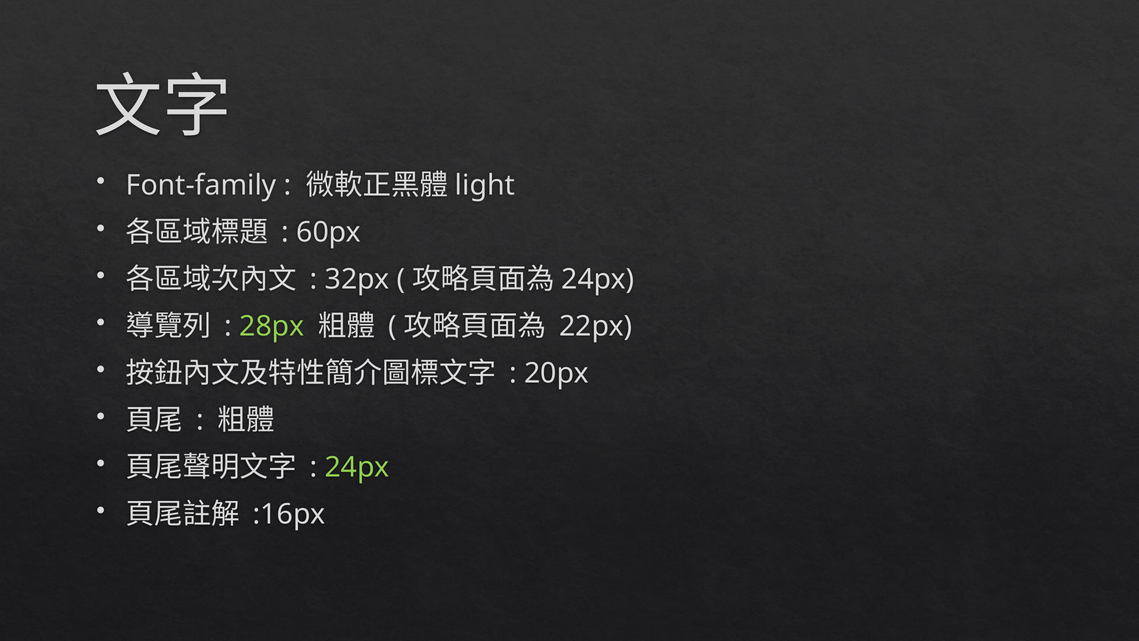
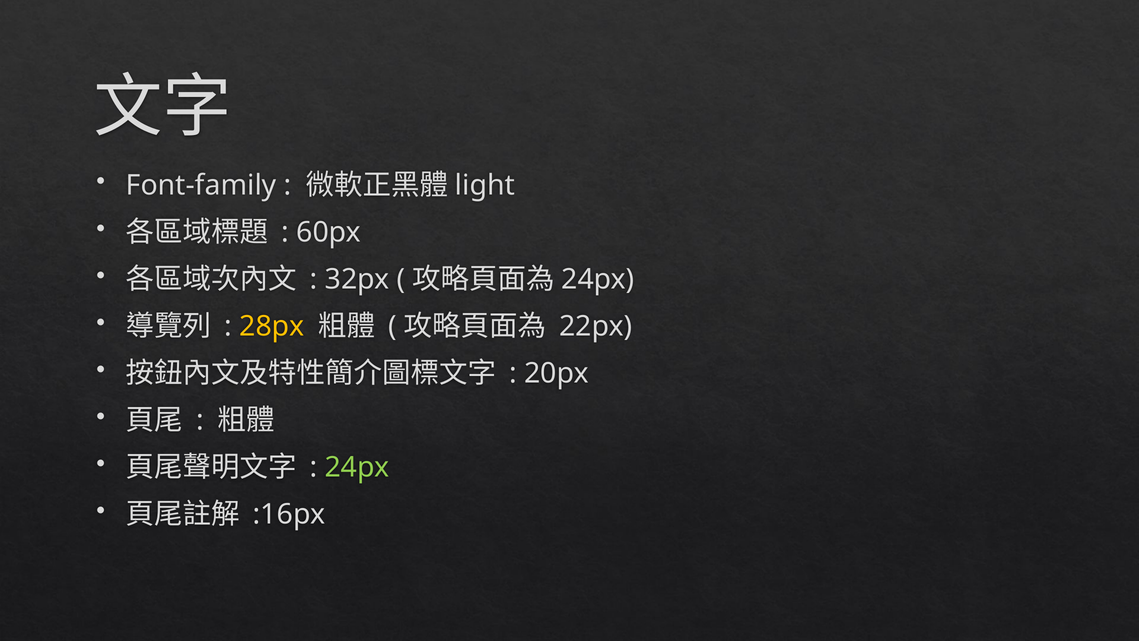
28px colour: light green -> yellow
